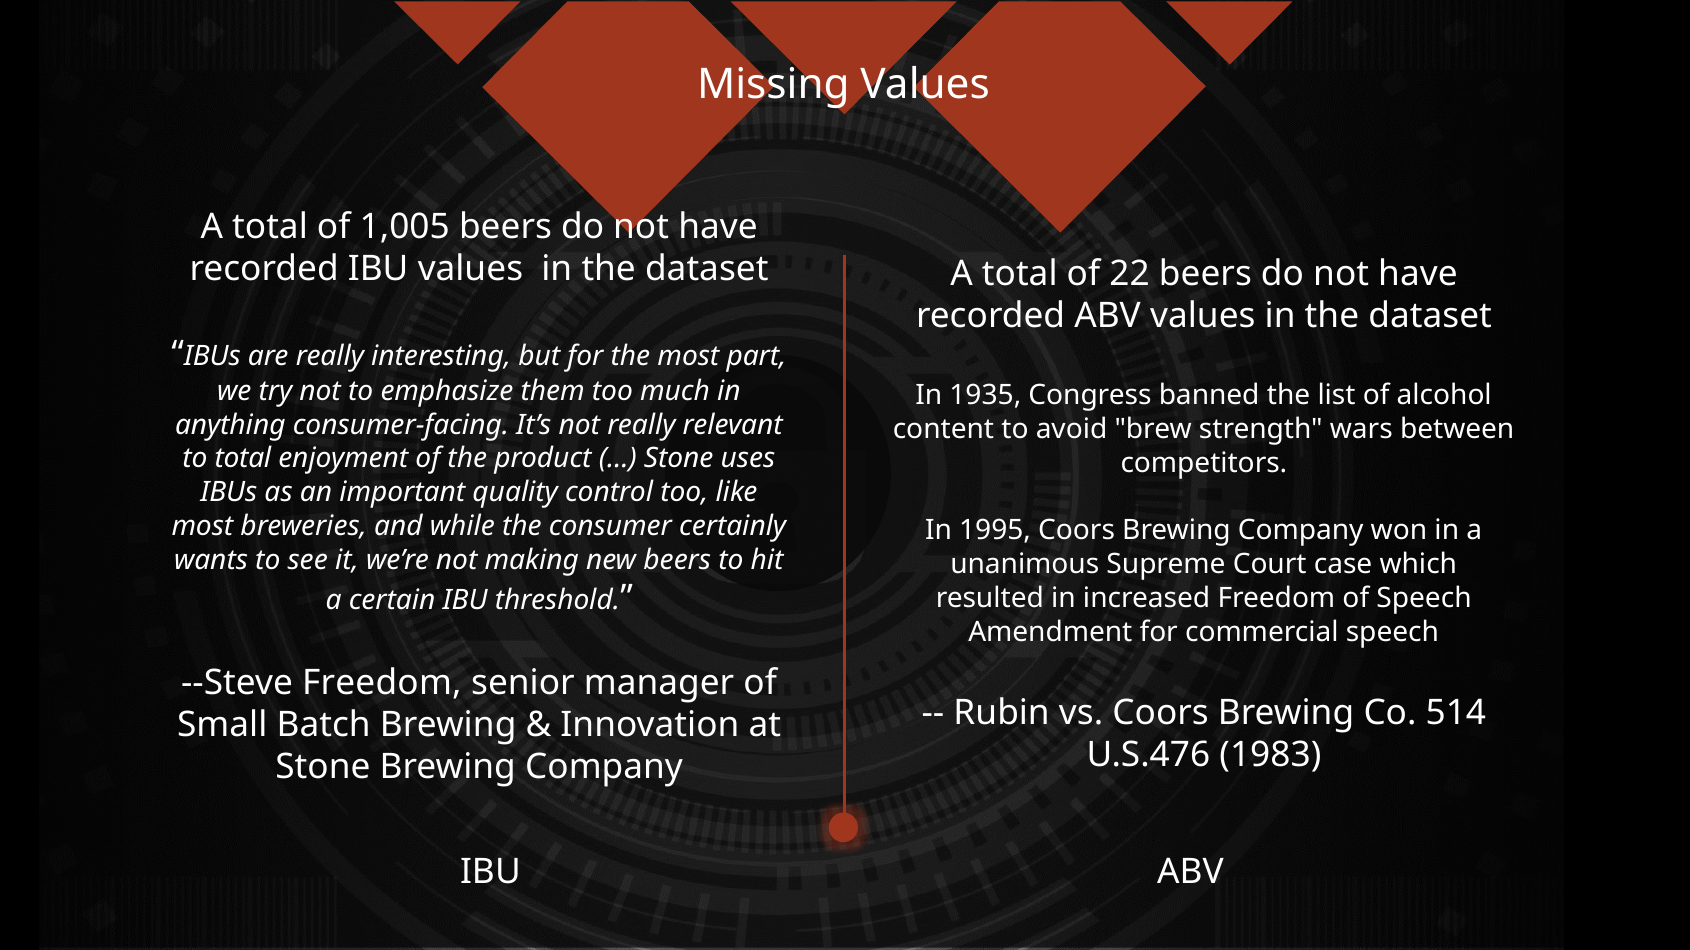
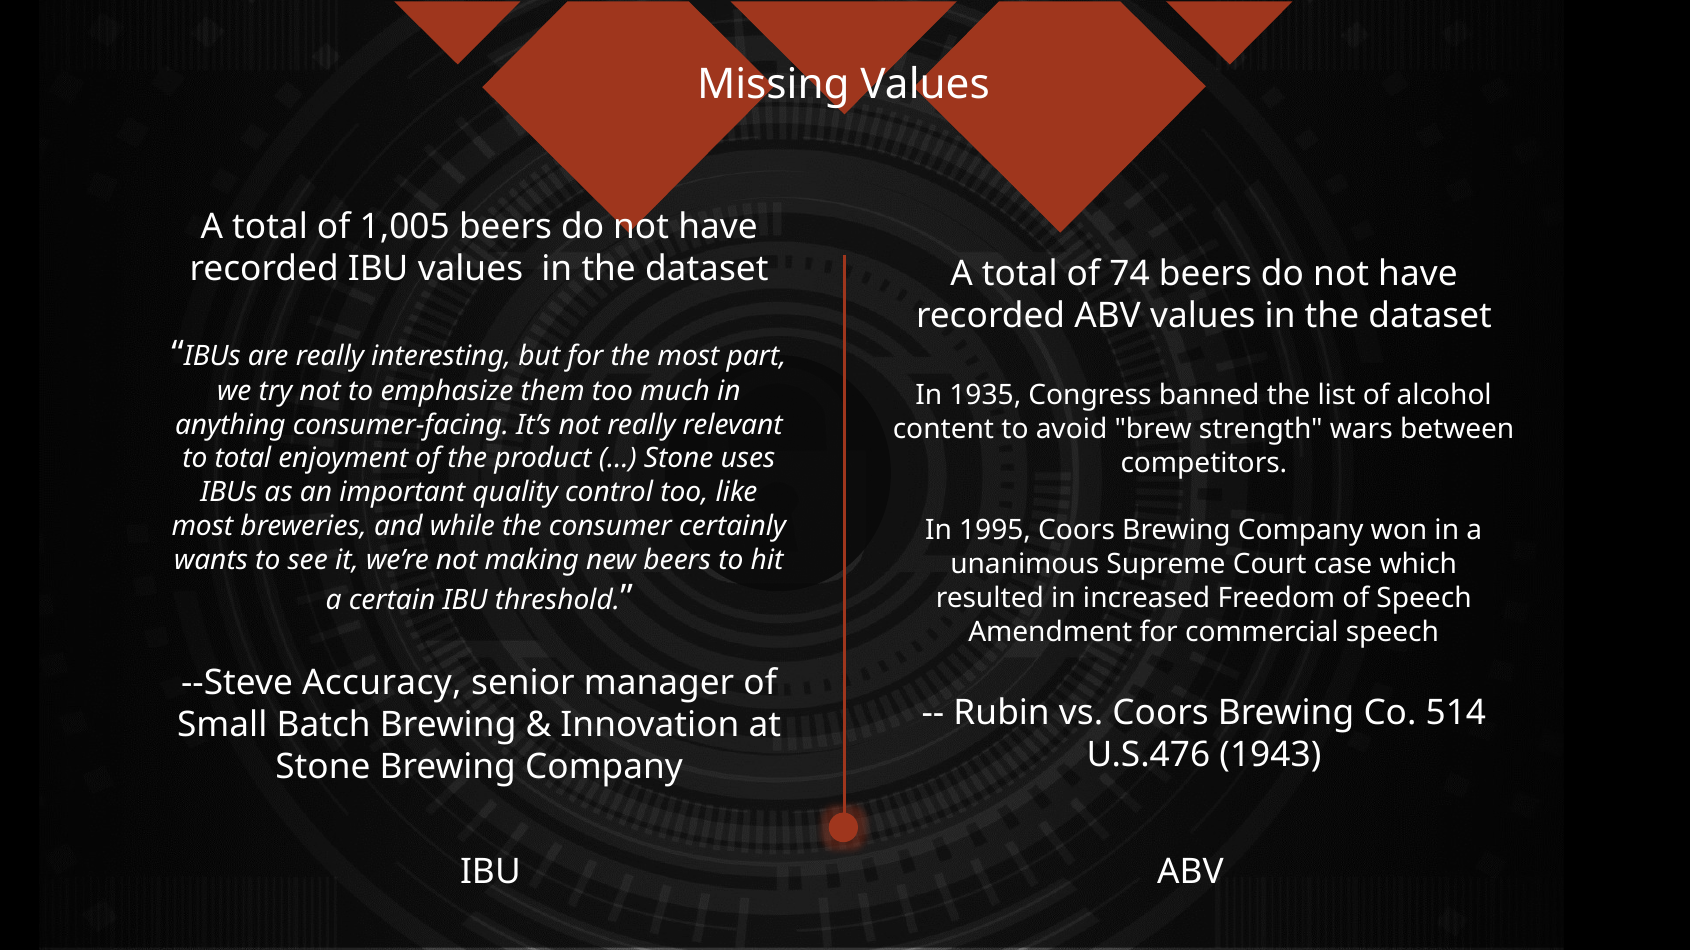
22: 22 -> 74
--Steve Freedom: Freedom -> Accuracy
1983: 1983 -> 1943
